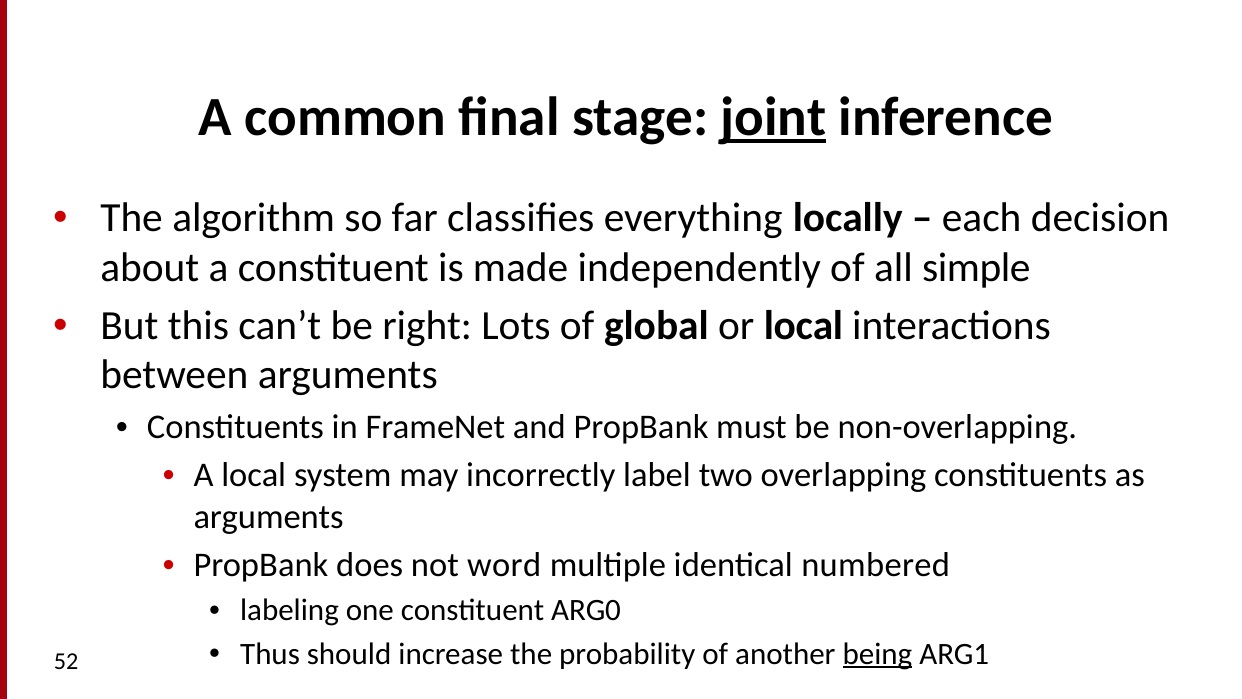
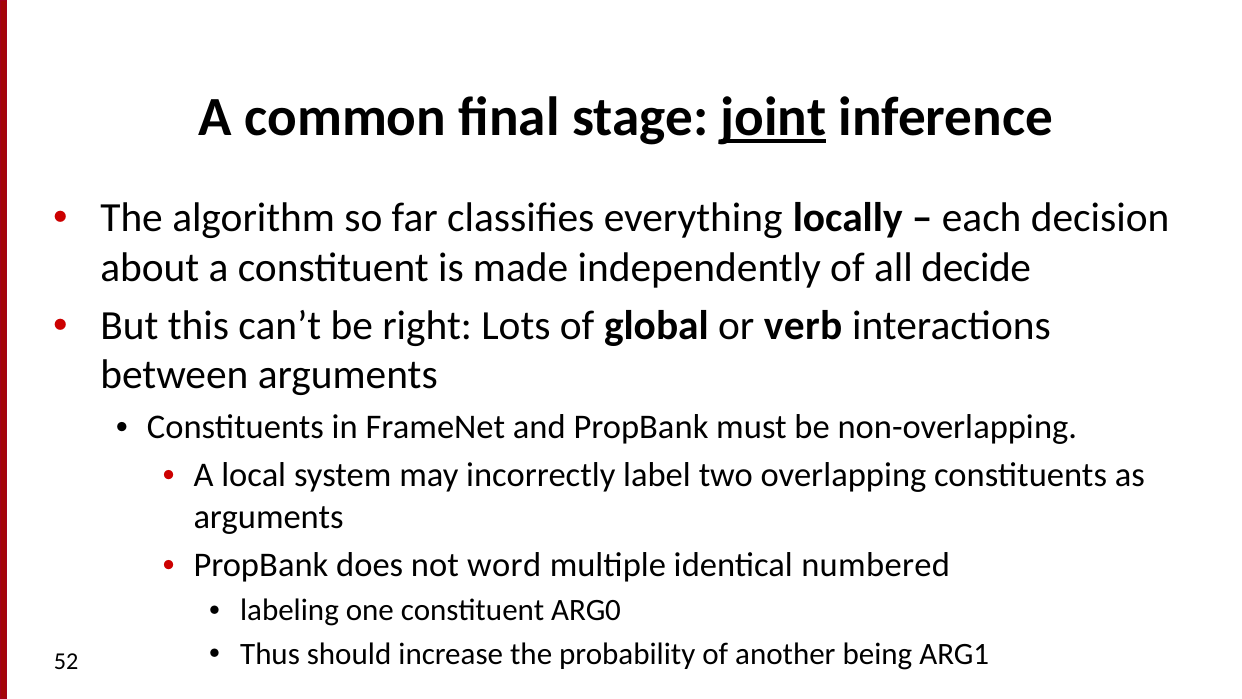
simple: simple -> decide
or local: local -> verb
being underline: present -> none
